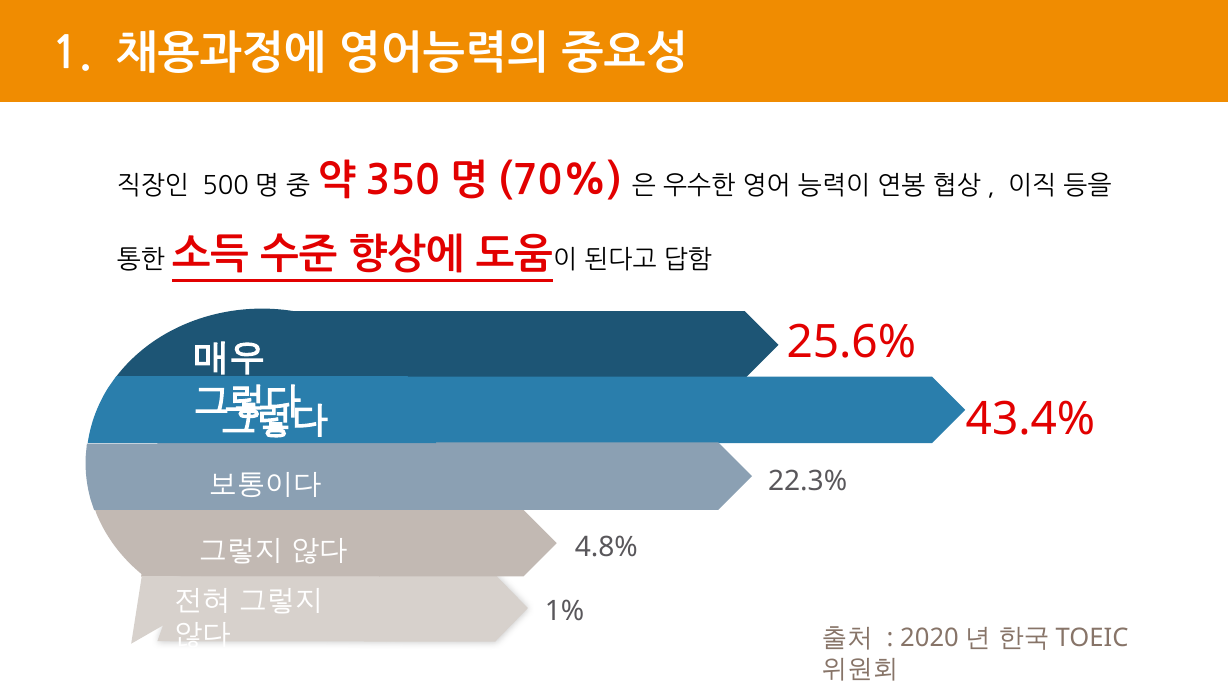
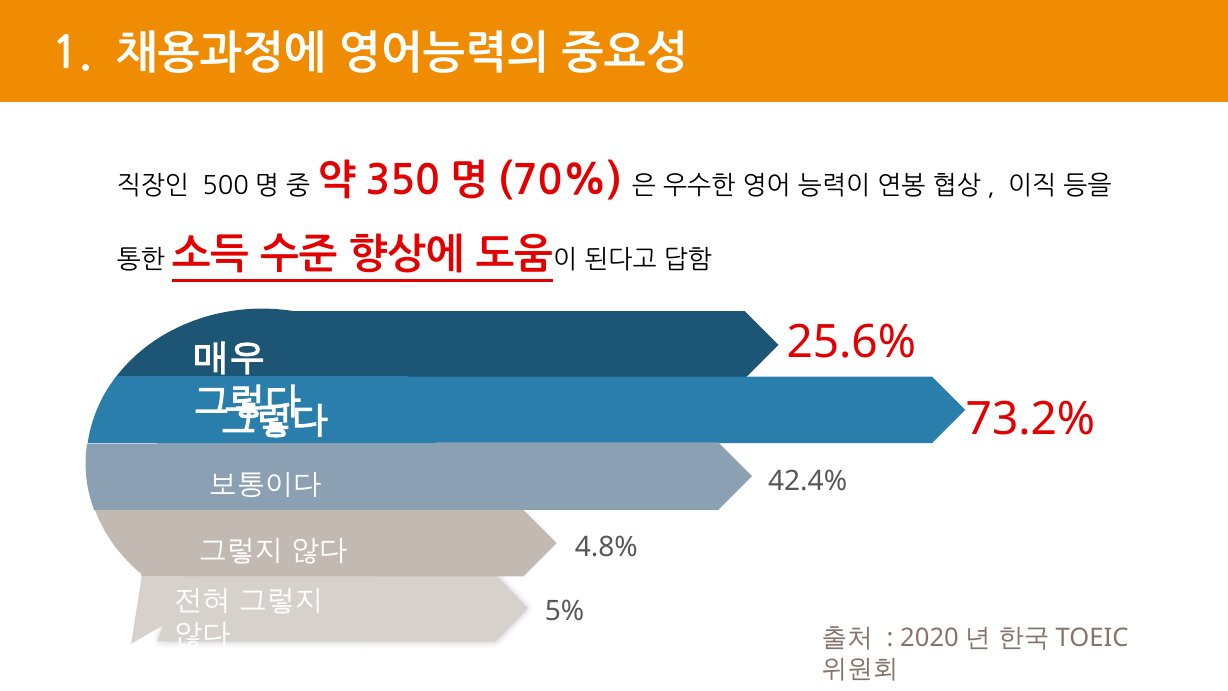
43.4%: 43.4% -> 73.2%
22.3%: 22.3% -> 42.4%
1%: 1% -> 5%
